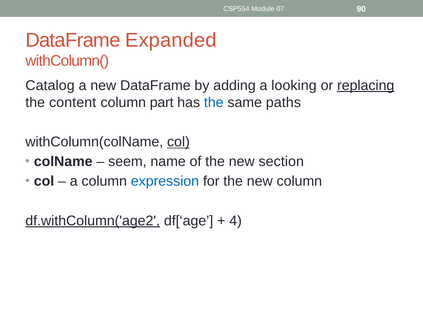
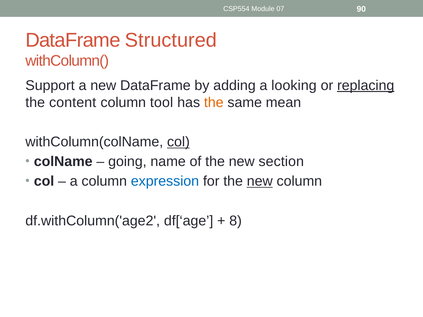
Expanded: Expanded -> Structured
Catalog: Catalog -> Support
part: part -> tool
the at (214, 103) colour: blue -> orange
paths: paths -> mean
seem: seem -> going
new at (260, 181) underline: none -> present
df.withColumn('age2 underline: present -> none
4: 4 -> 8
